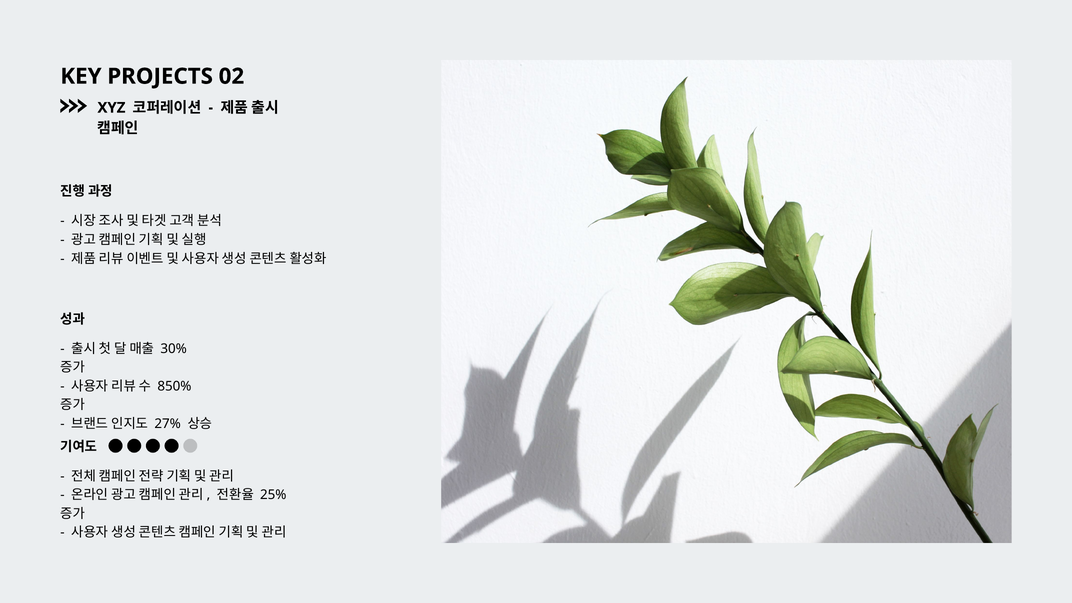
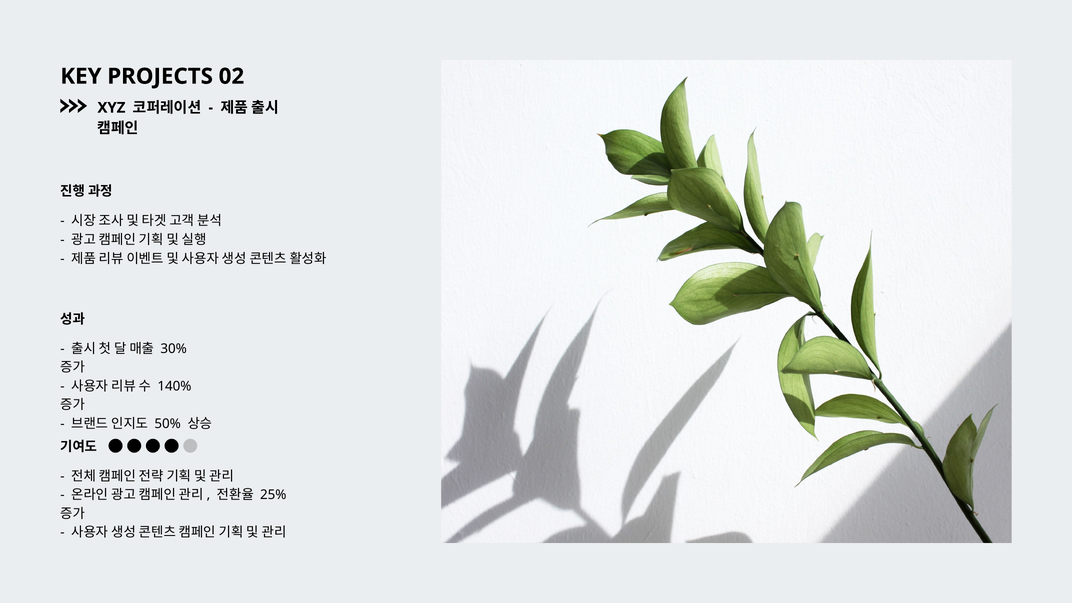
850%: 850% -> 140%
27%: 27% -> 50%
